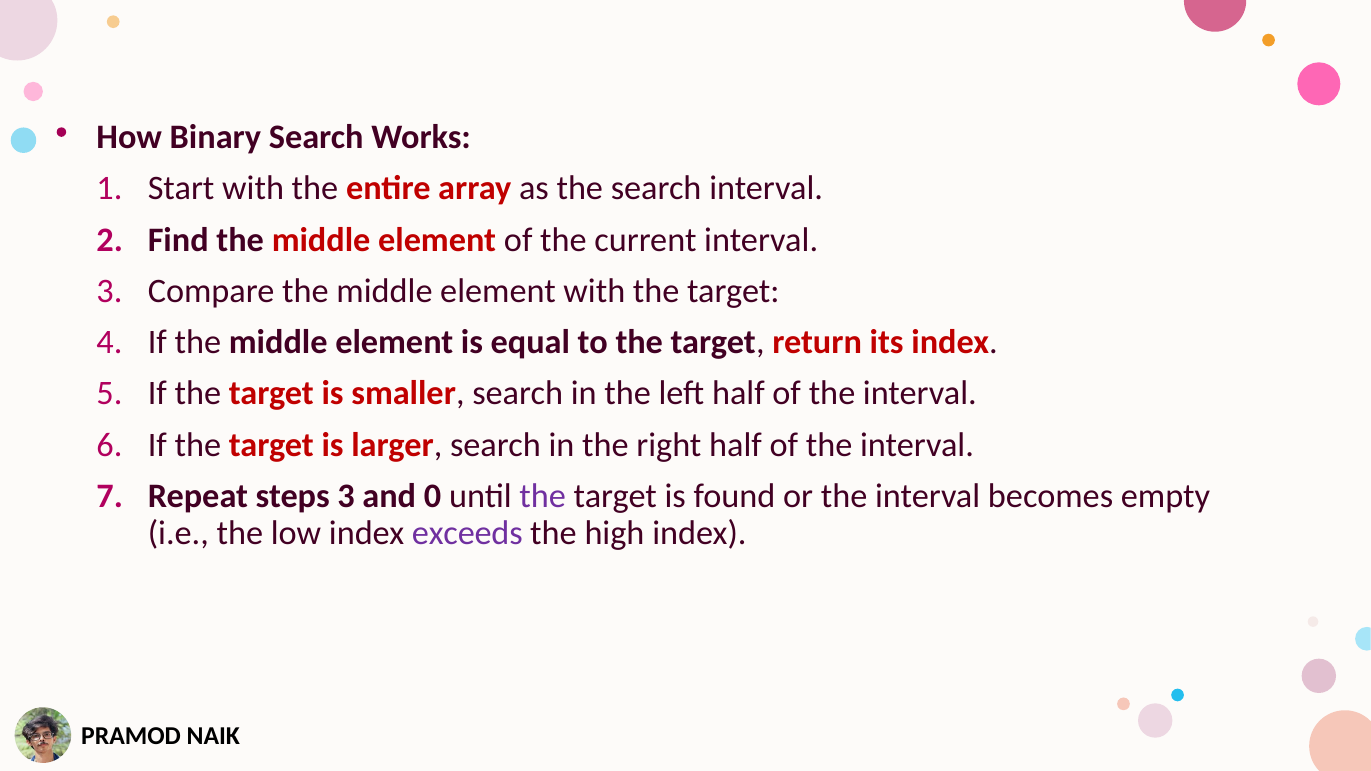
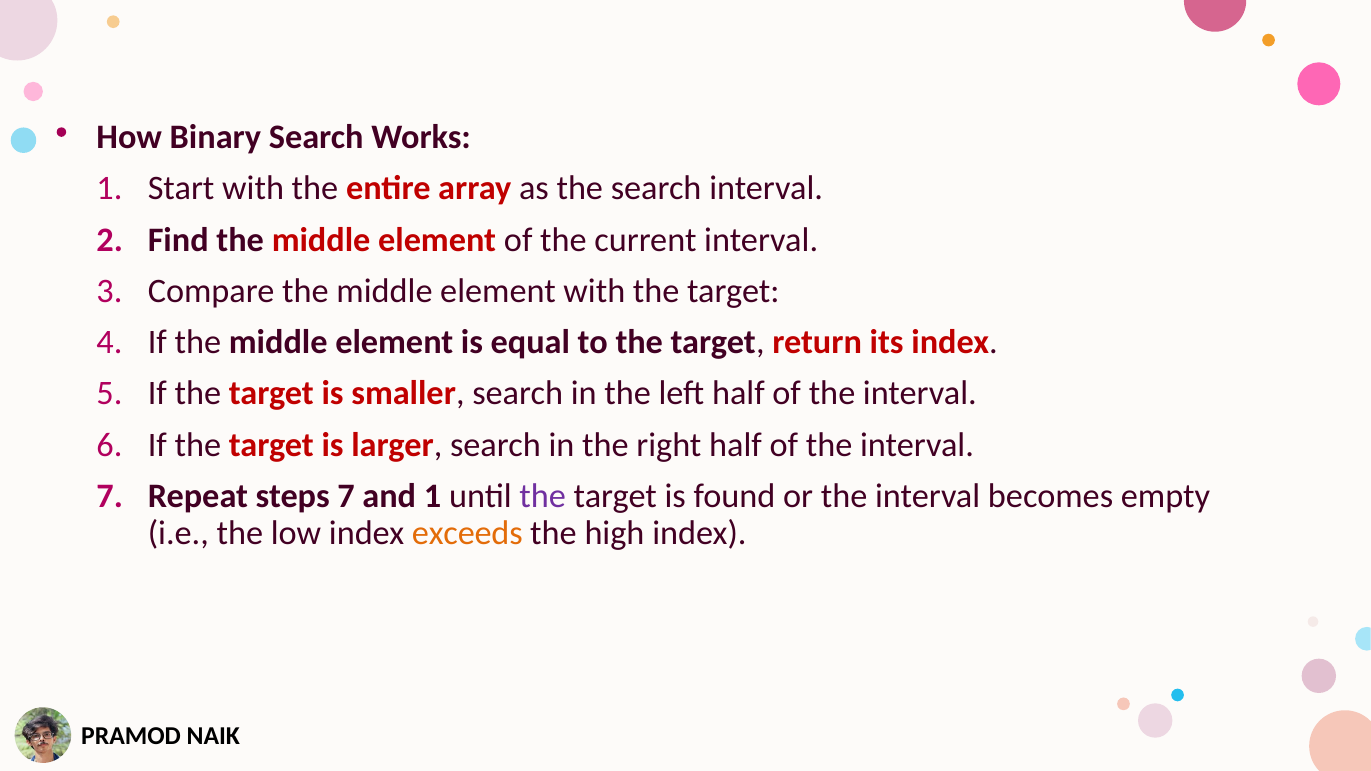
steps 3: 3 -> 7
and 0: 0 -> 1
exceeds colour: purple -> orange
